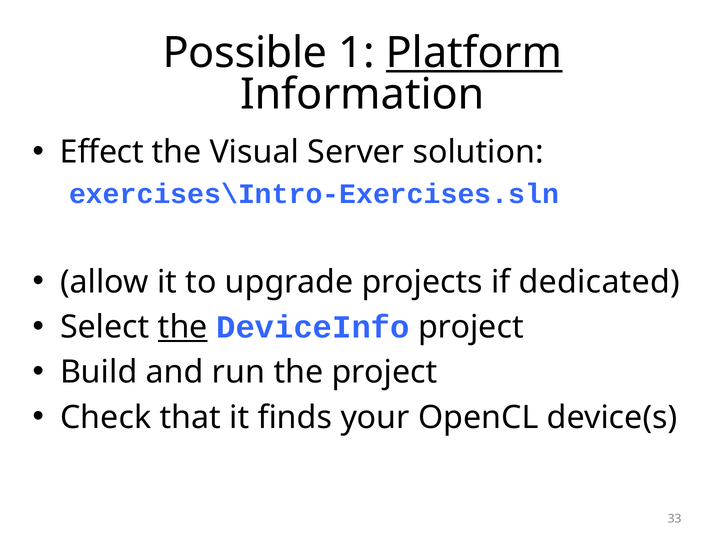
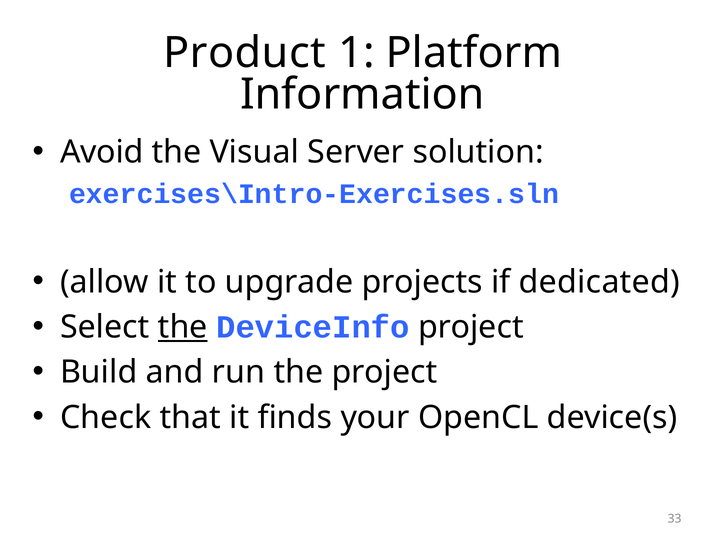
Possible: Possible -> Product
Platform underline: present -> none
Effect: Effect -> Avoid
